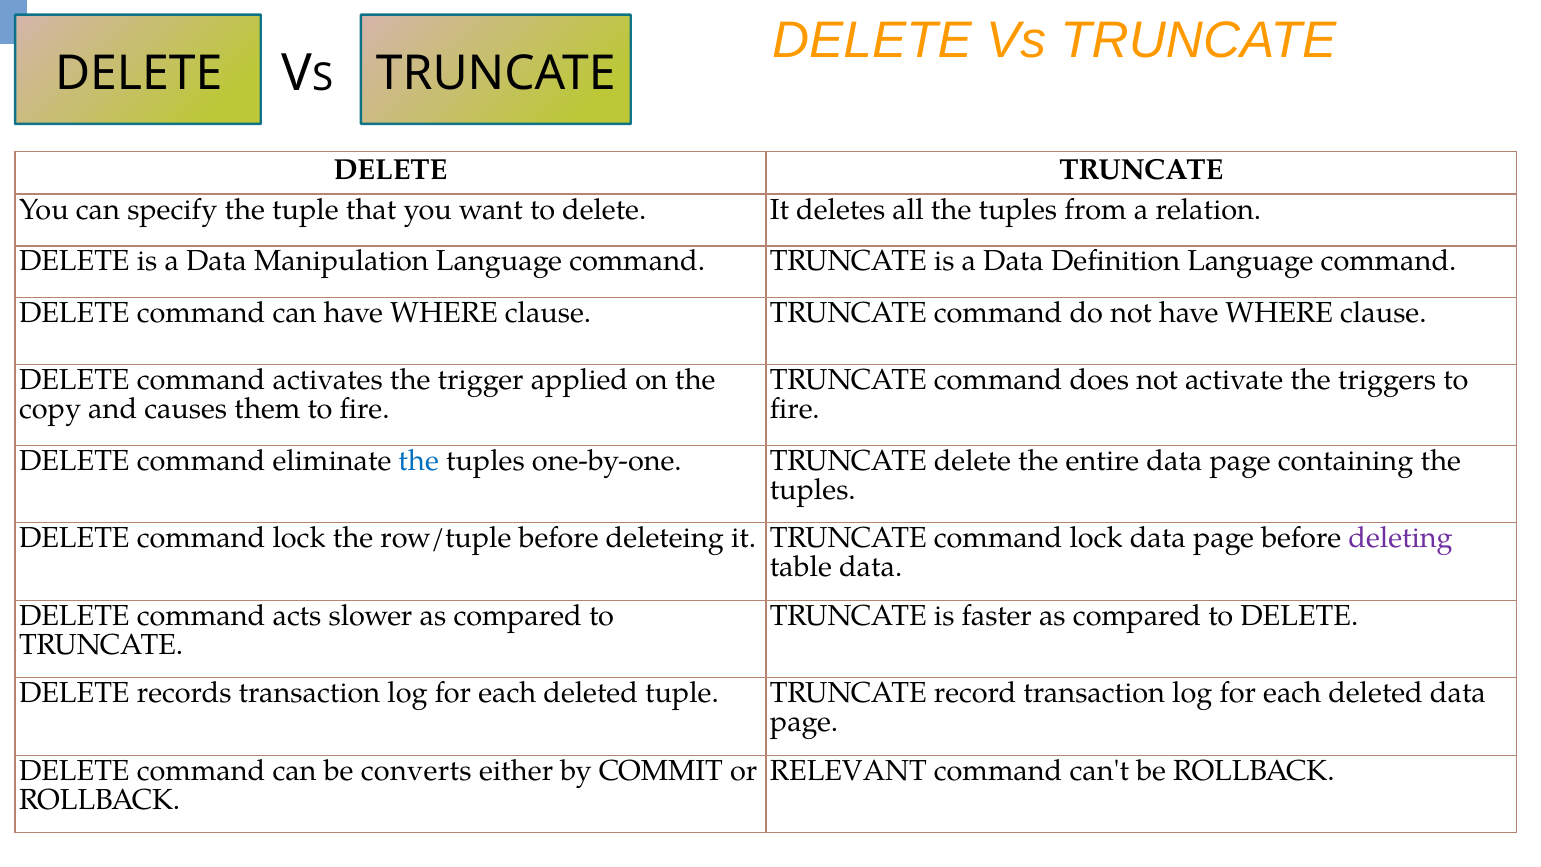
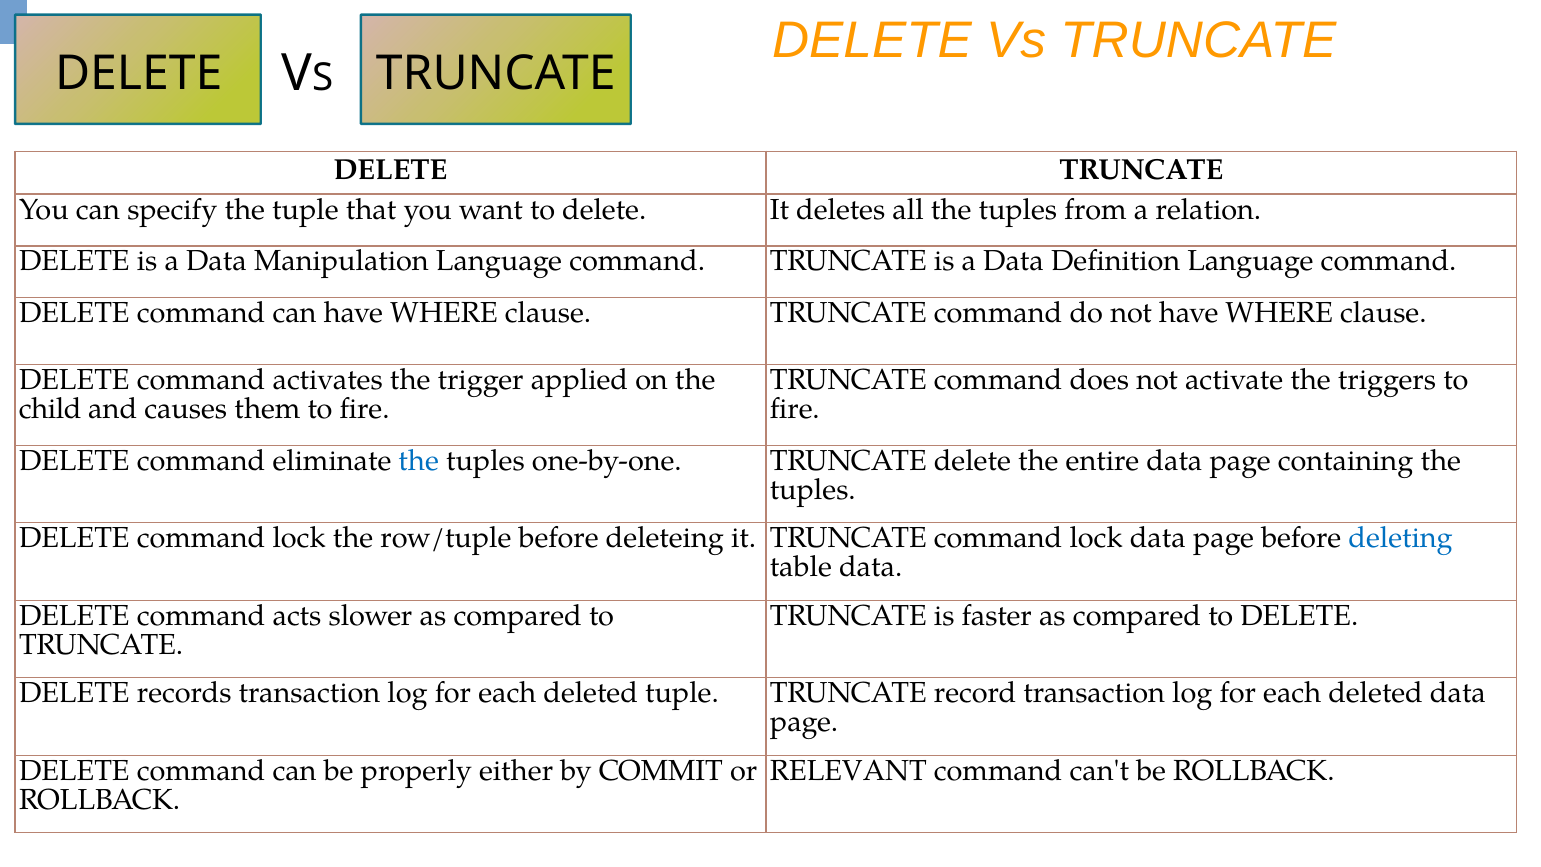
copy: copy -> child
deleting colour: purple -> blue
converts: converts -> properly
